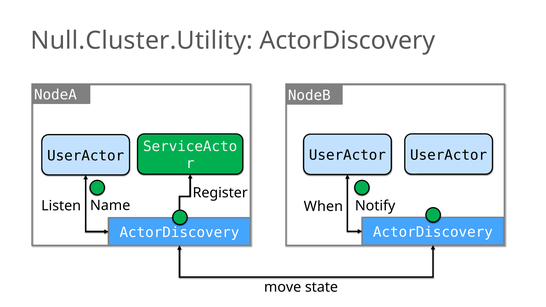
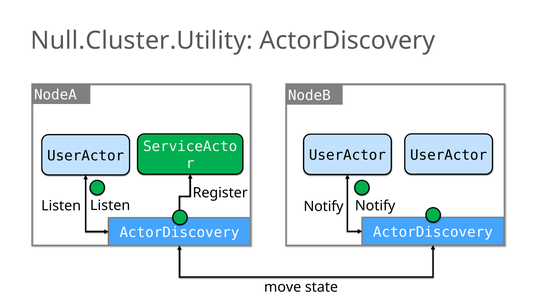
Name at (110, 206): Name -> Listen
When at (323, 206): When -> Notify
